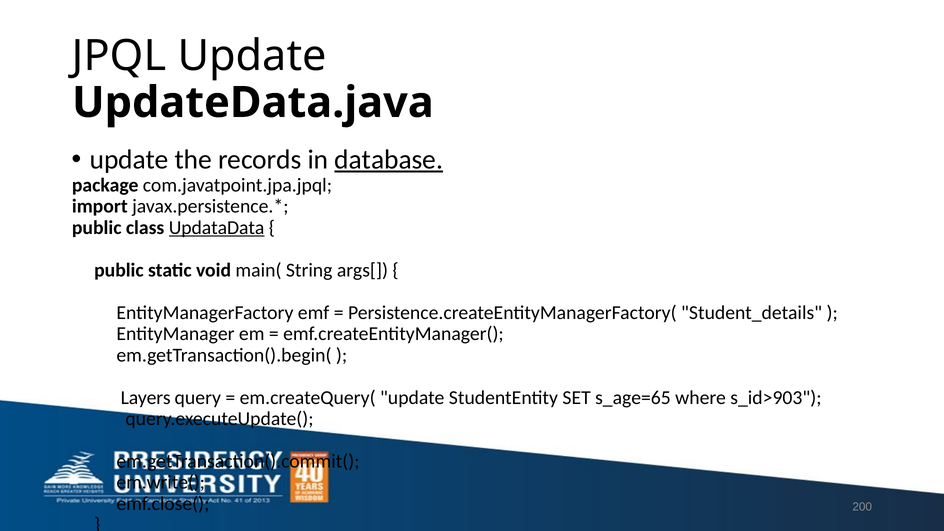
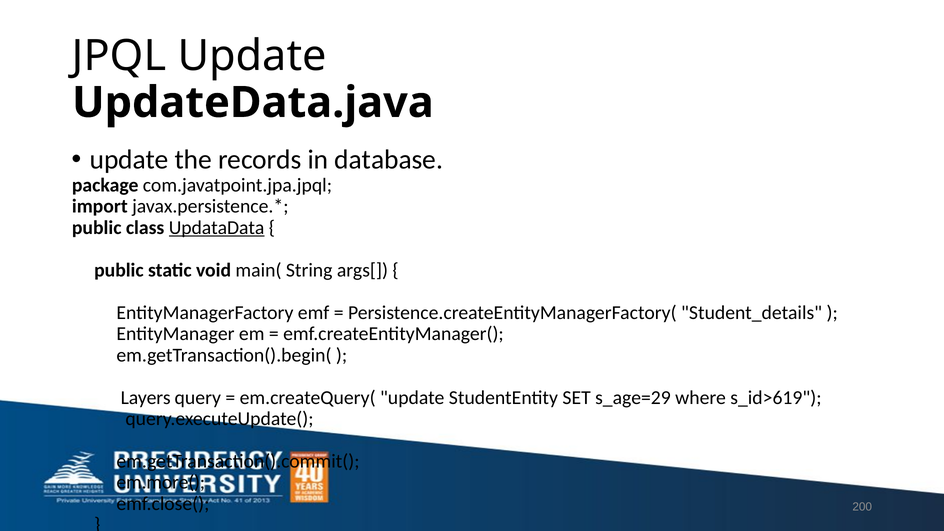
database underline: present -> none
s_age=65: s_age=65 -> s_age=29
s_id>903: s_id>903 -> s_id>619
em.write(: em.write( -> em.more(
